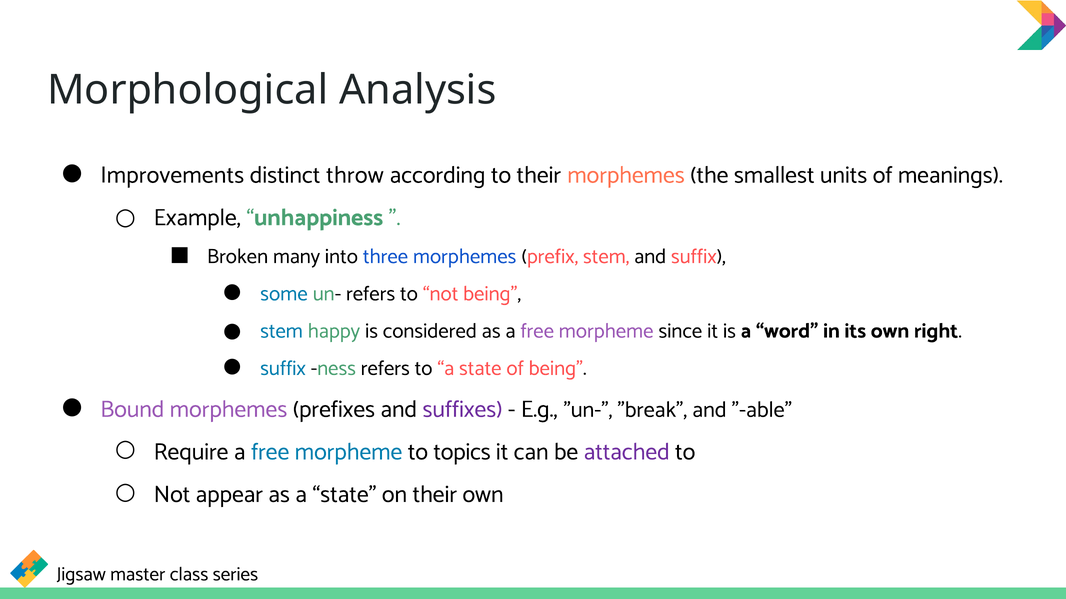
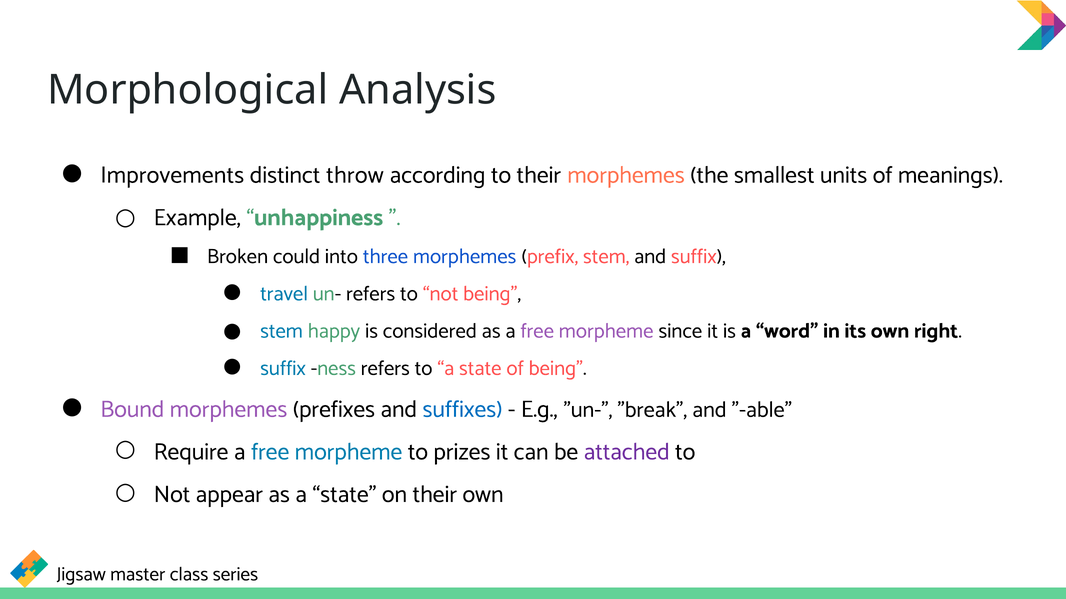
many: many -> could
some: some -> travel
suffixes colour: purple -> blue
topics: topics -> prizes
